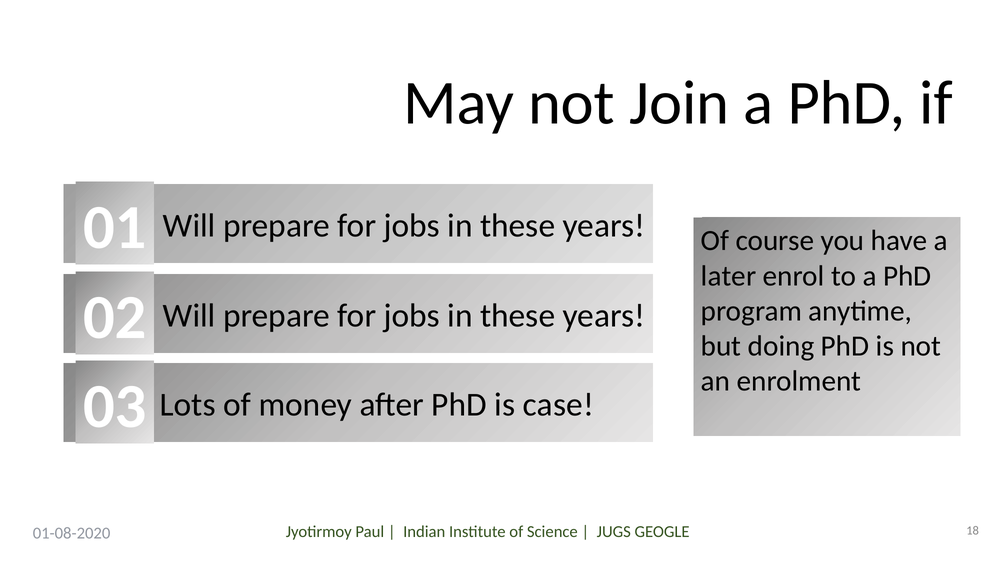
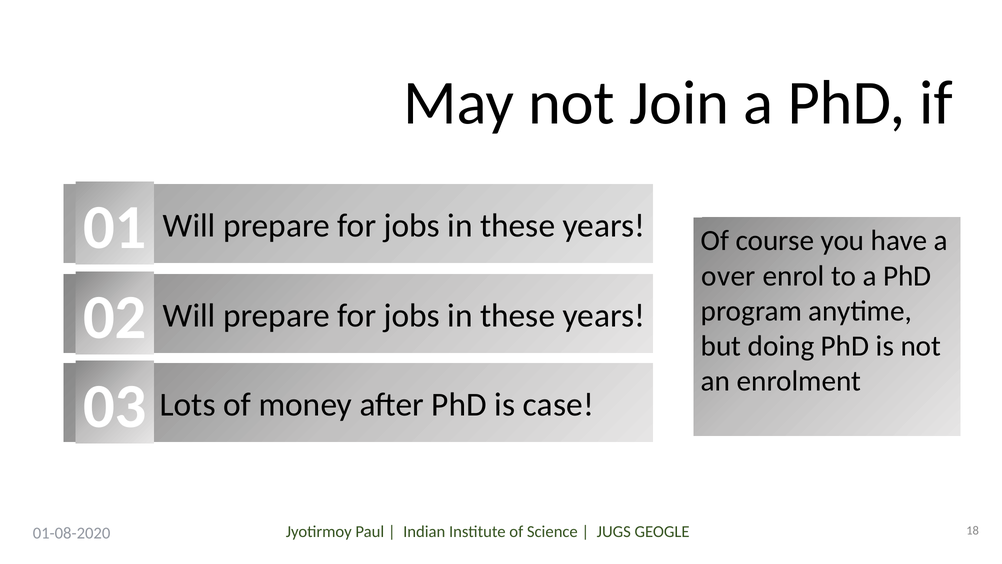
later: later -> over
